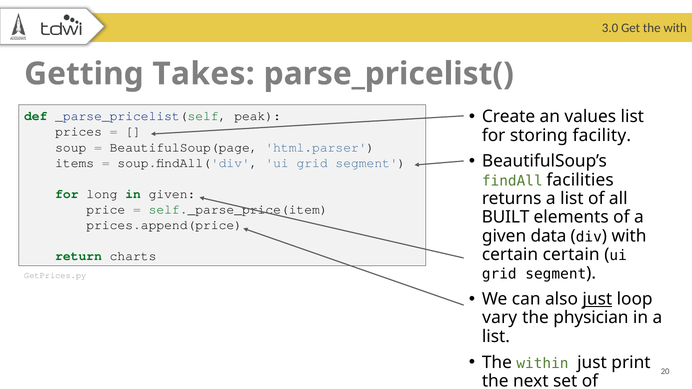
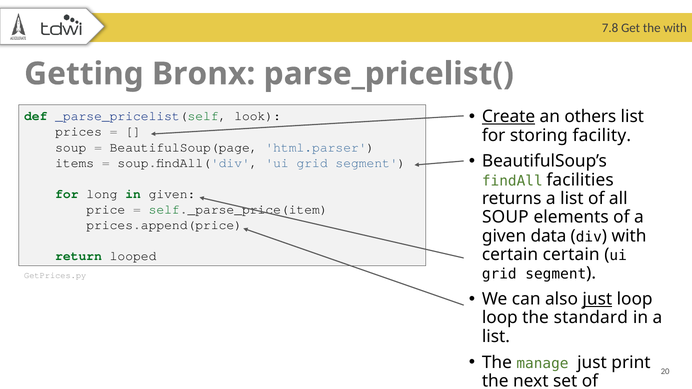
3.0: 3.0 -> 7.8
Takes: Takes -> Bronx
Create underline: none -> present
values: values -> others
peak: peak -> look
BUILT at (506, 217): BUILT -> SOUP
charts: charts -> looped
vary at (500, 318): vary -> loop
physician: physician -> standard
within: within -> manage
